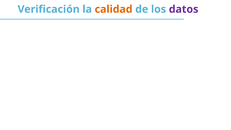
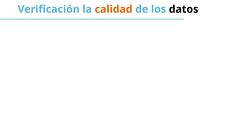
datos colour: purple -> black
